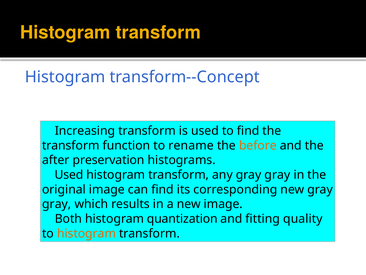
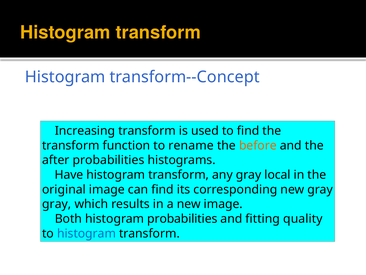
after preservation: preservation -> probabilities
Used at (69, 174): Used -> Have
any gray gray: gray -> local
histogram quantization: quantization -> probabilities
histogram at (87, 233) colour: orange -> blue
